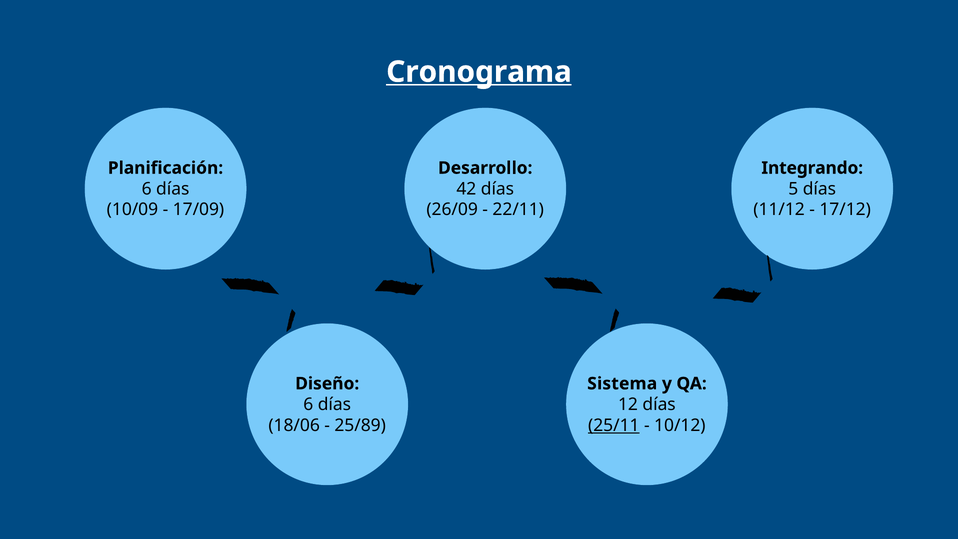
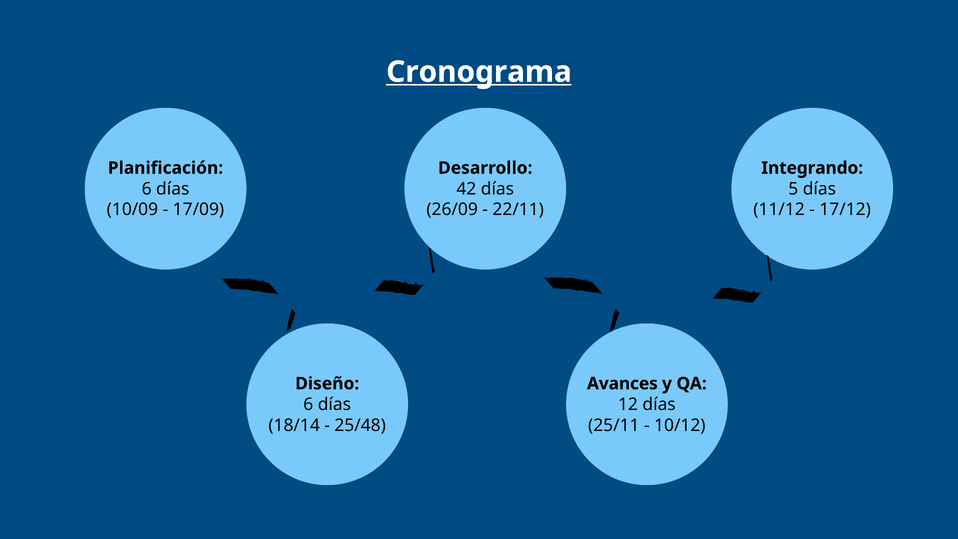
Sistema: Sistema -> Avances
18/06: 18/06 -> 18/14
25/89: 25/89 -> 25/48
25/11 underline: present -> none
